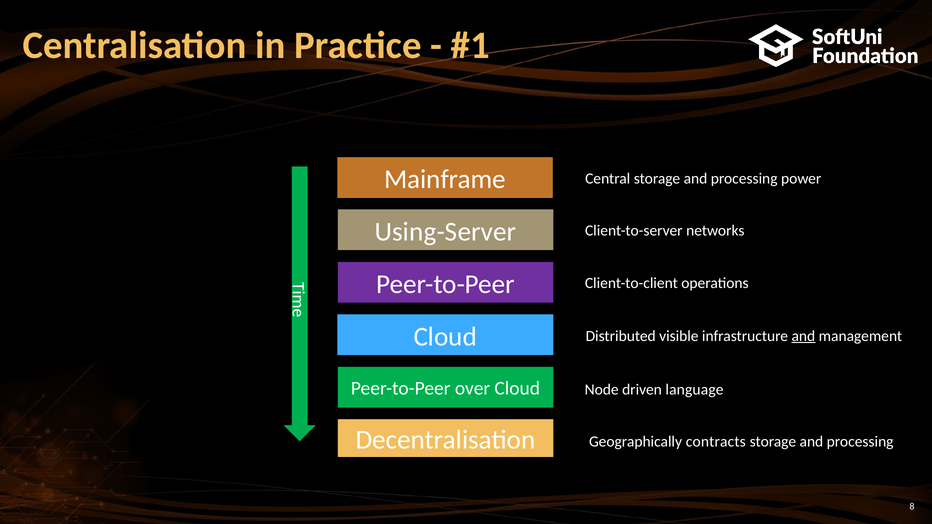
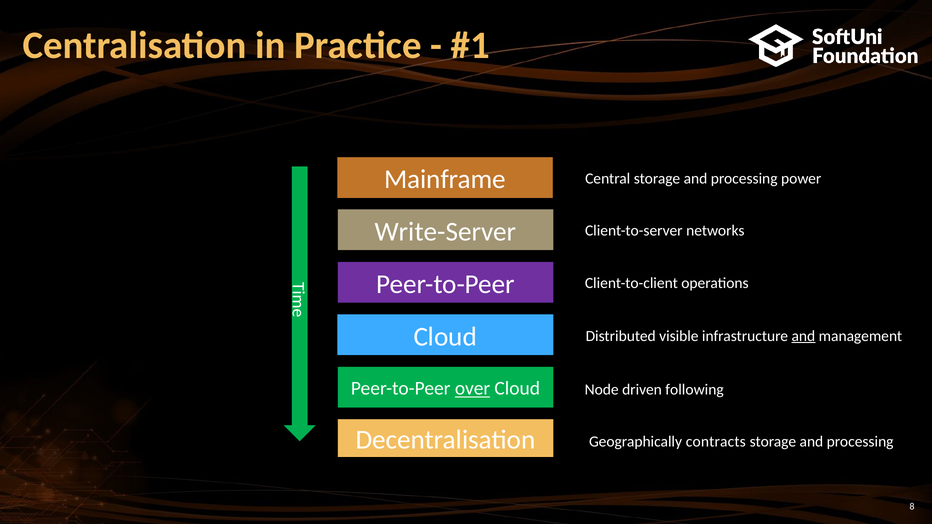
Using-Server: Using-Server -> Write-Server
over underline: none -> present
language: language -> following
